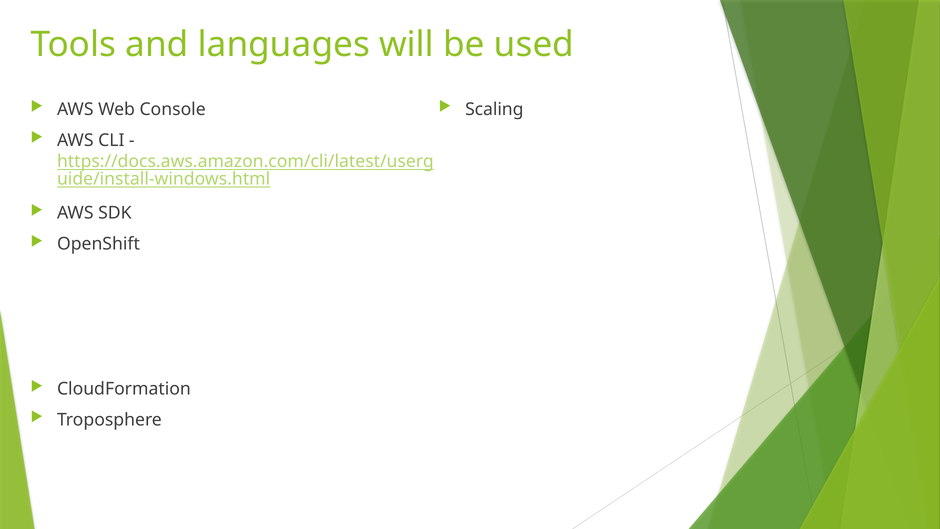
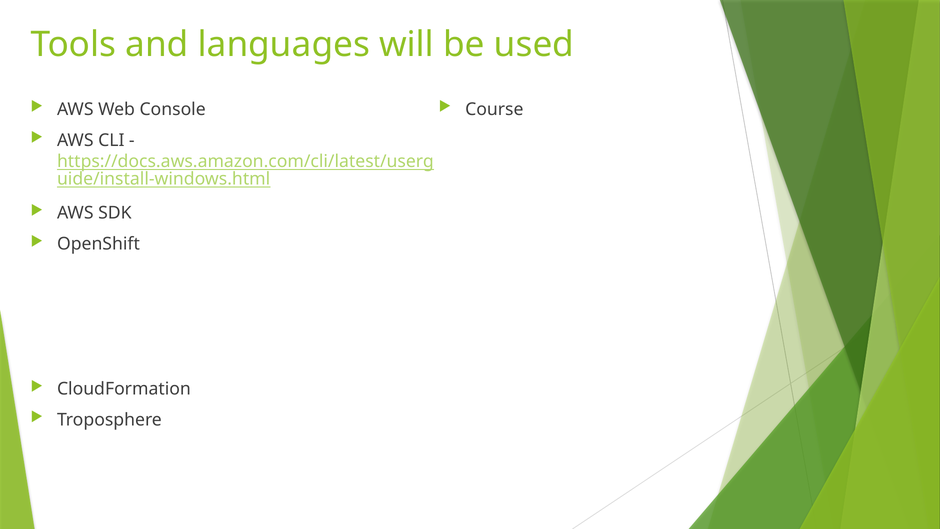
Scaling: Scaling -> Course
